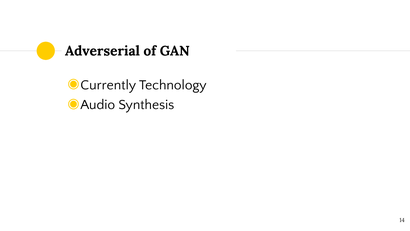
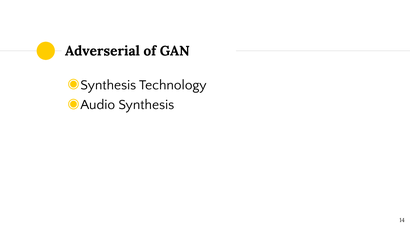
Currently at (108, 85): Currently -> Synthesis
